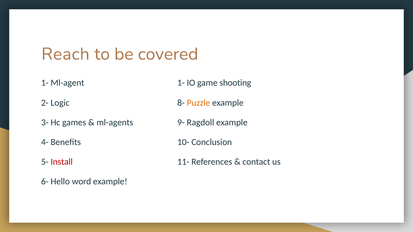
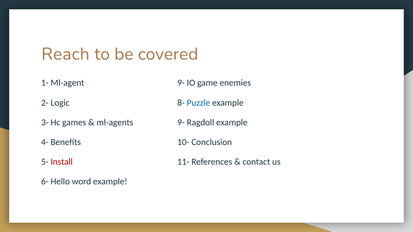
1- at (181, 83): 1- -> 9-
shooting: shooting -> enemies
Puzzle colour: orange -> blue
